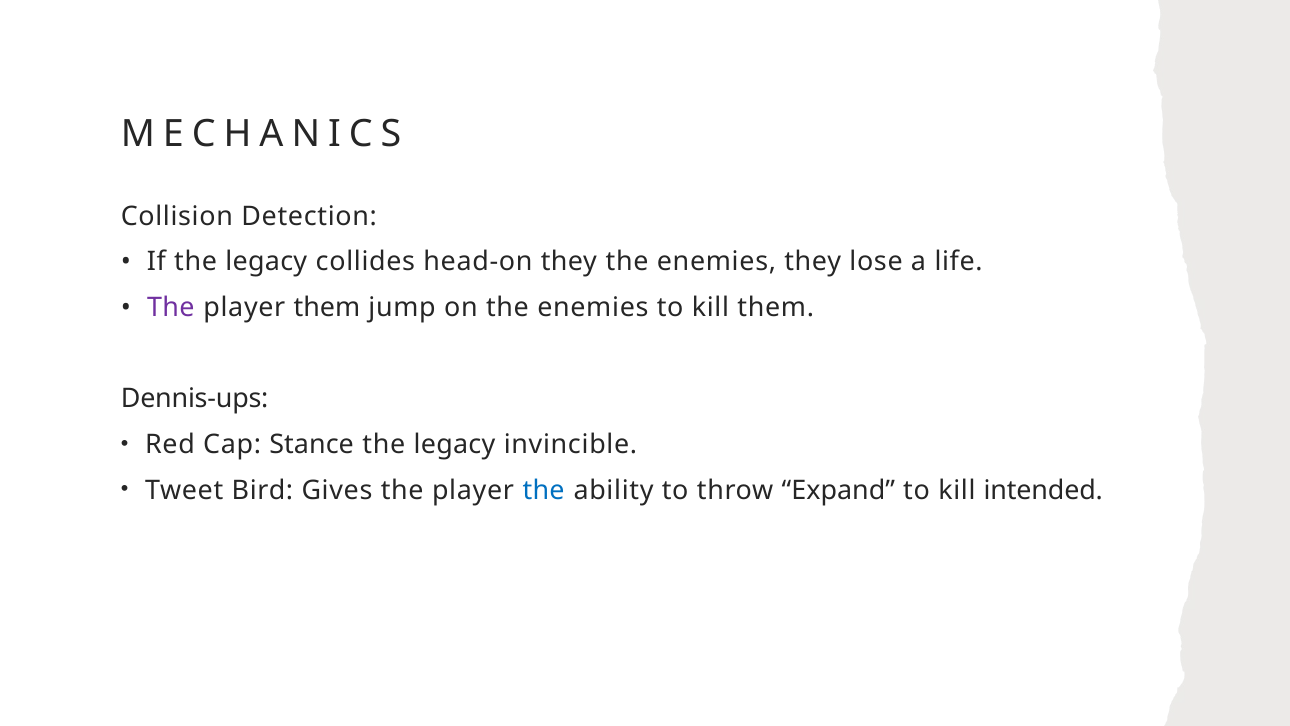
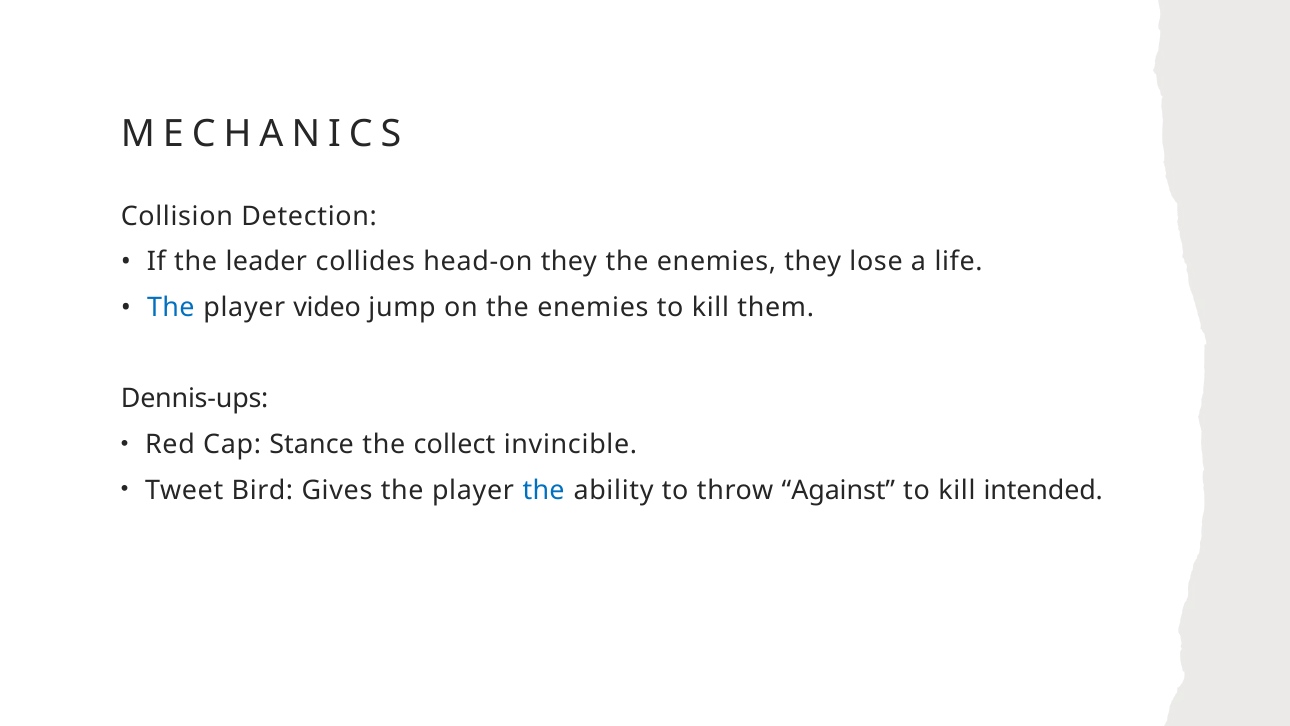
If the legacy: legacy -> leader
The at (171, 307) colour: purple -> blue
player them: them -> video
legacy at (454, 445): legacy -> collect
Expand: Expand -> Against
